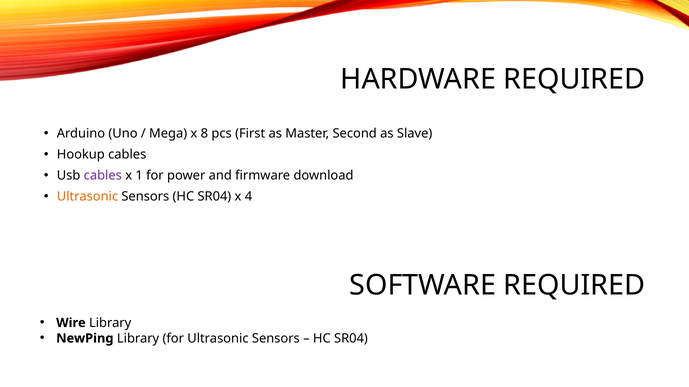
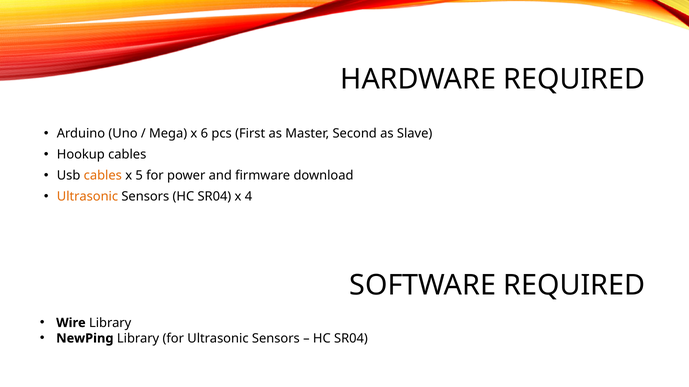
8: 8 -> 6
cables at (103, 176) colour: purple -> orange
1: 1 -> 5
